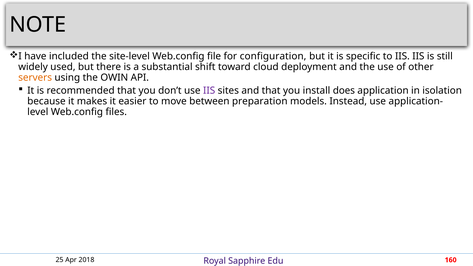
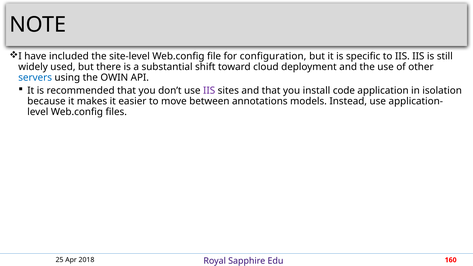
servers colour: orange -> blue
does: does -> code
preparation: preparation -> annotations
